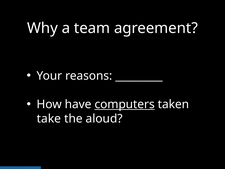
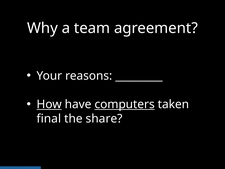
How underline: none -> present
take: take -> final
aloud: aloud -> share
